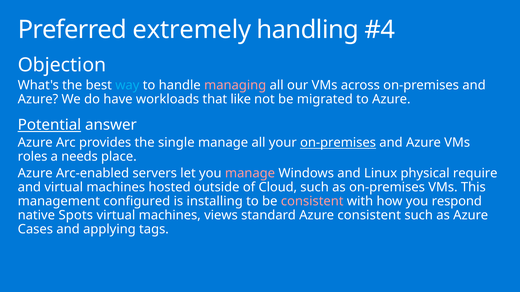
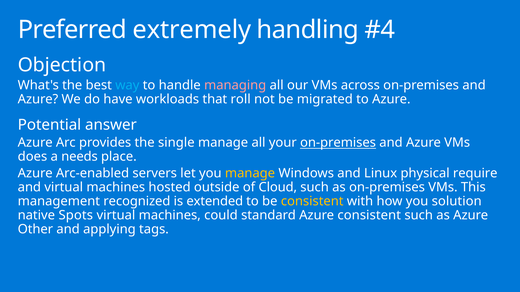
like: like -> roll
Potential underline: present -> none
roles: roles -> does
manage at (250, 174) colour: pink -> yellow
configured: configured -> recognized
installing: installing -> extended
consistent at (312, 202) colour: pink -> yellow
respond: respond -> solution
views: views -> could
Cases: Cases -> Other
